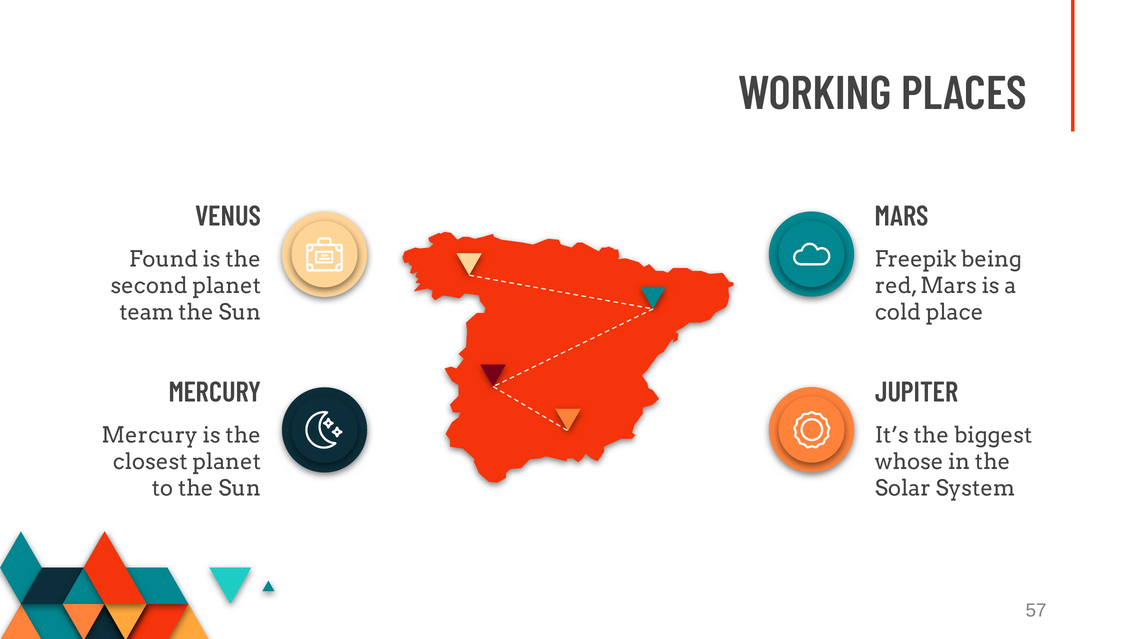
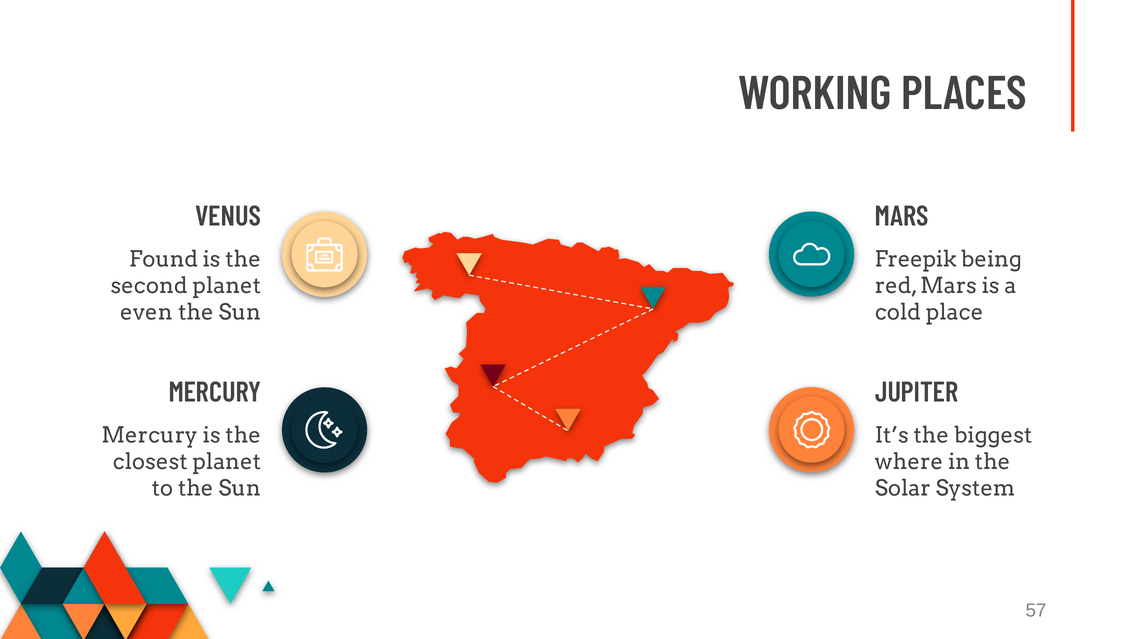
team: team -> even
whose: whose -> where
